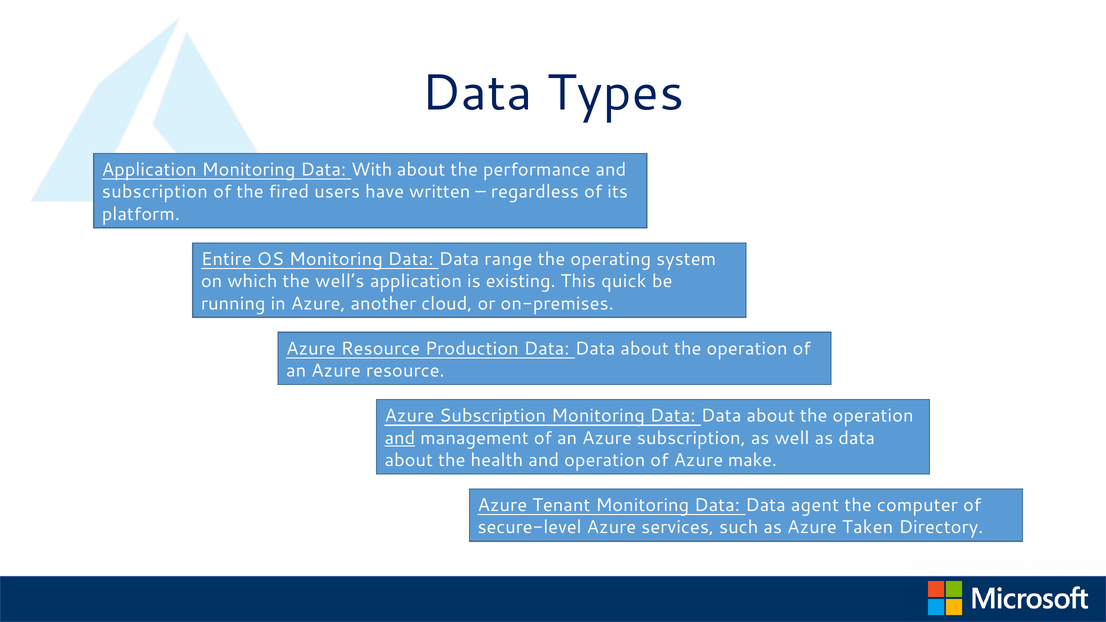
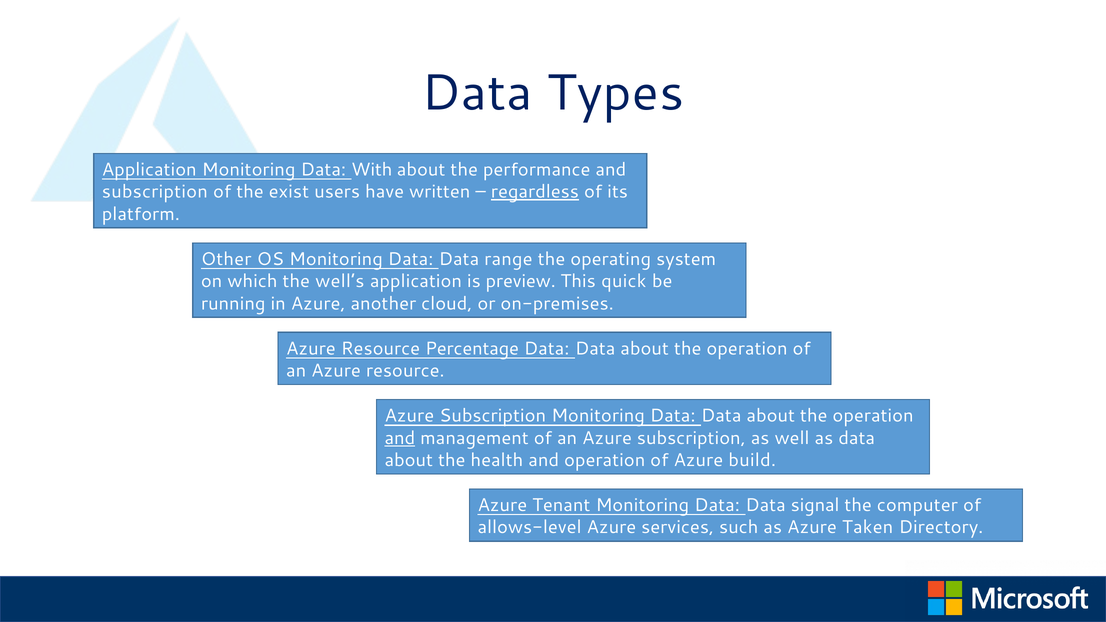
fired: fired -> exist
regardless underline: none -> present
Entire: Entire -> Other
existing: existing -> preview
Production: Production -> Percentage
make: make -> build
agent: agent -> signal
secure-level: secure-level -> allows-level
